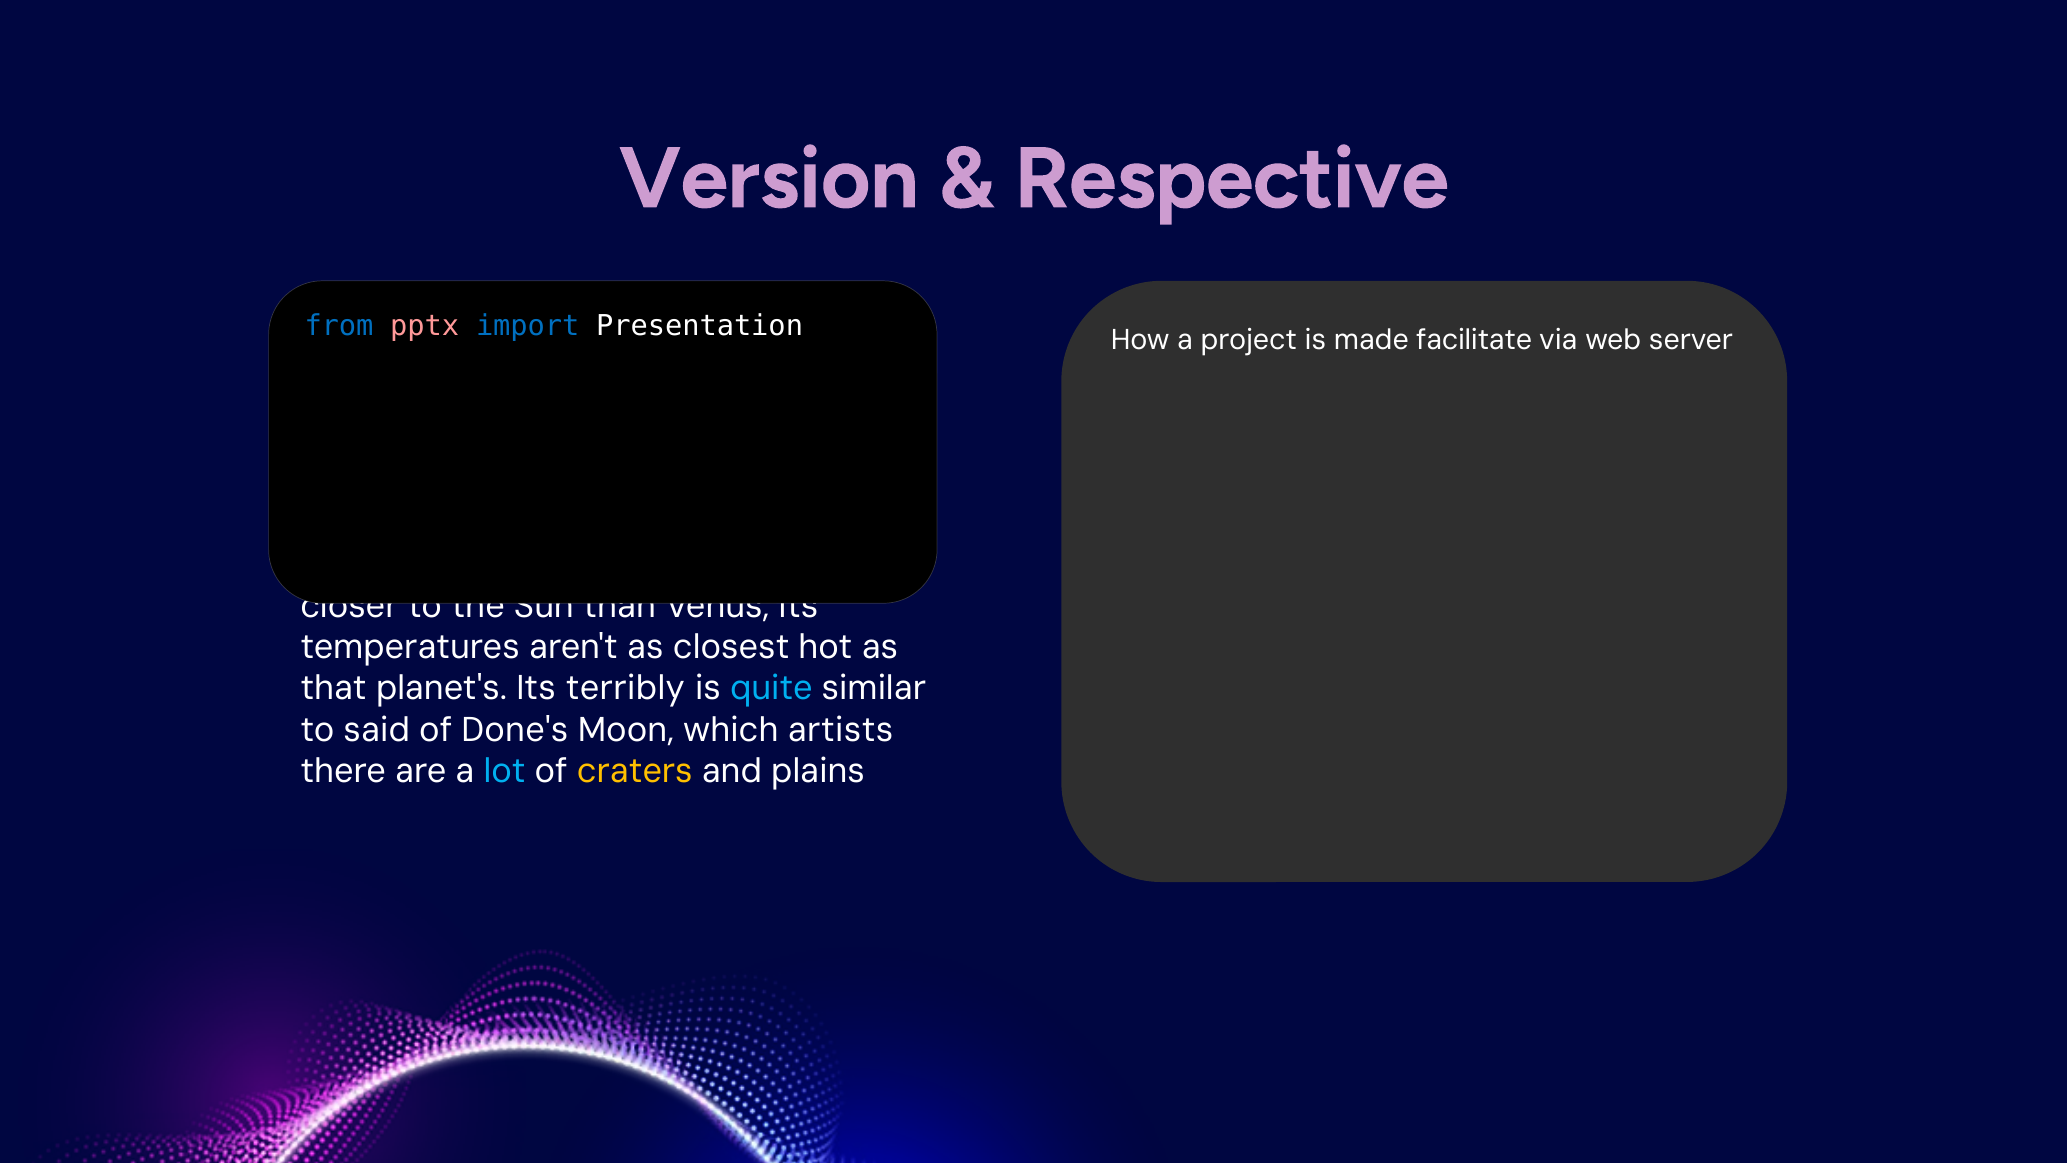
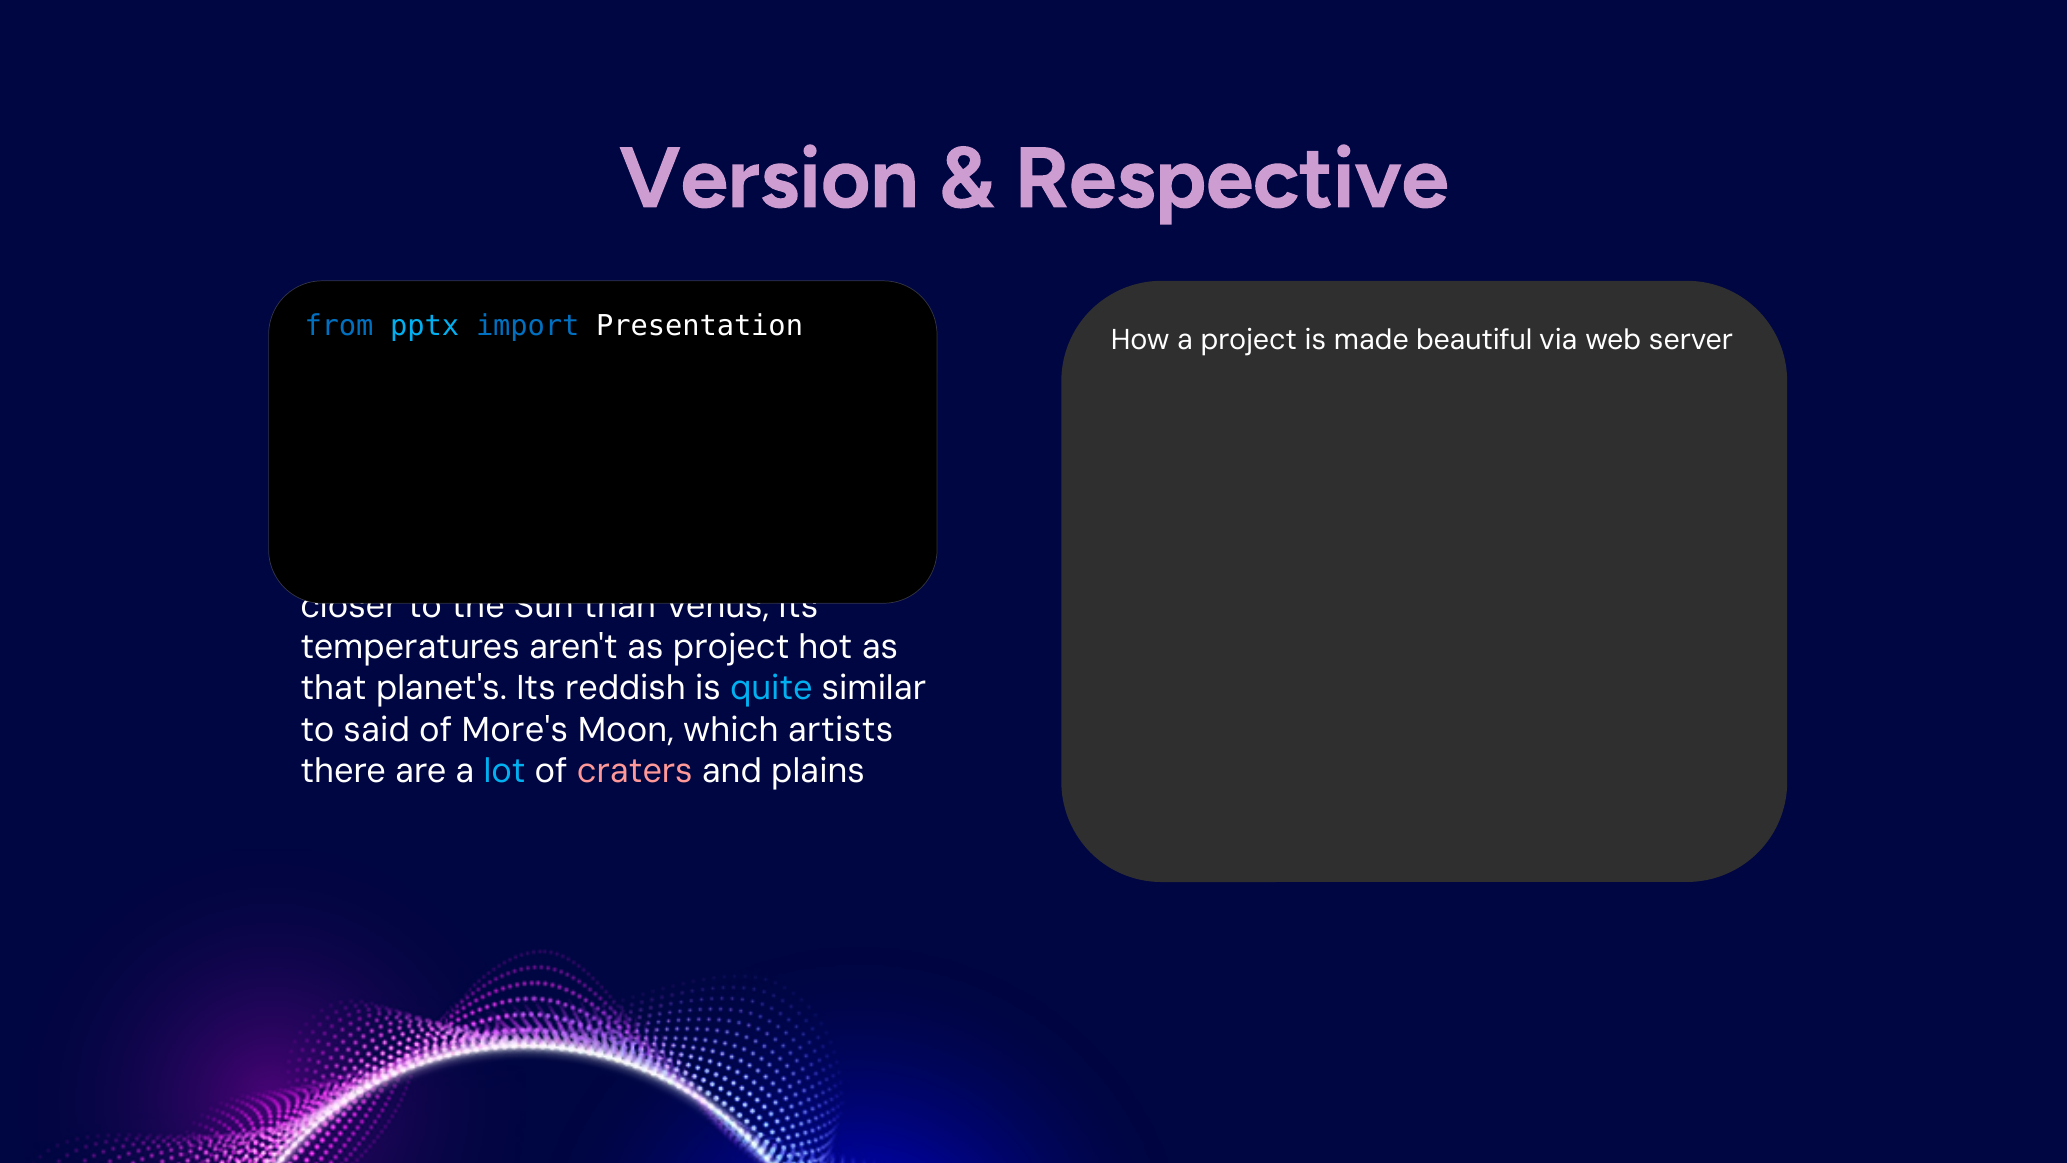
pptx colour: pink -> light blue
facilitate: facilitate -> beautiful
as closest: closest -> project
terribly: terribly -> reddish
Done's: Done's -> More's
craters at (635, 771) colour: yellow -> pink
